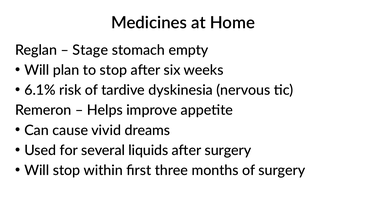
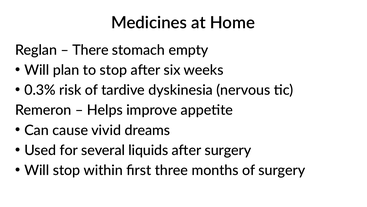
Stage: Stage -> There
6.1%: 6.1% -> 0.3%
